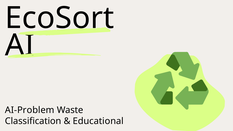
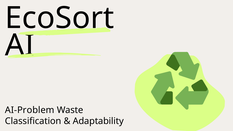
Educational: Educational -> Adaptability
